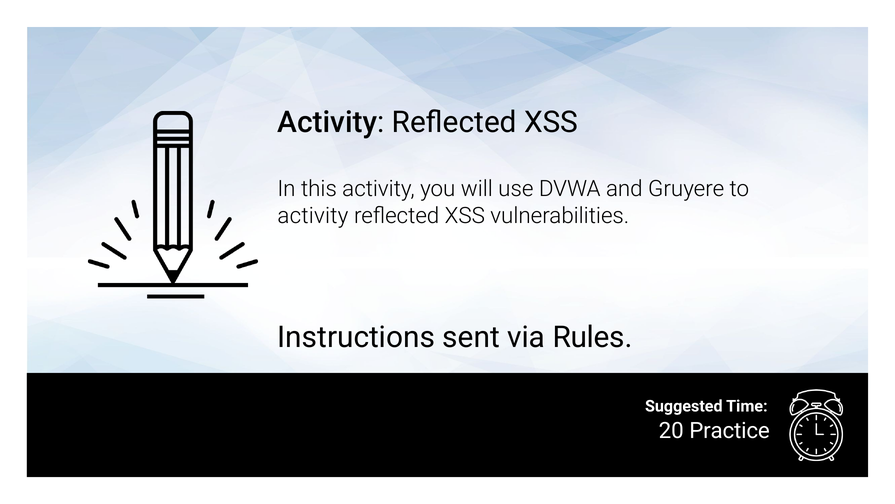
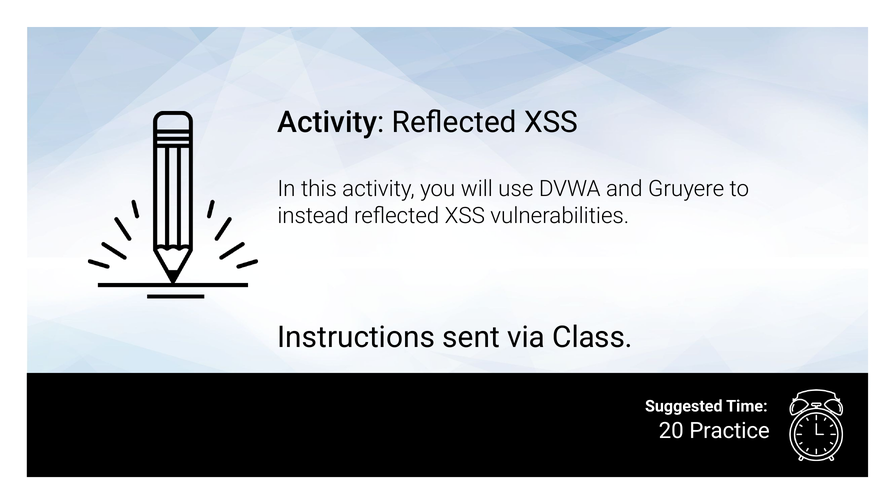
activity at (313, 216): activity -> instead
Rules: Rules -> Class
